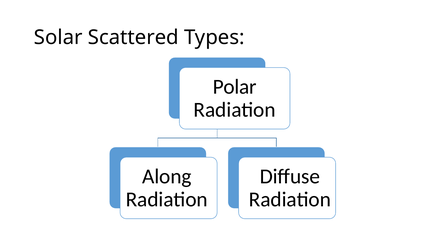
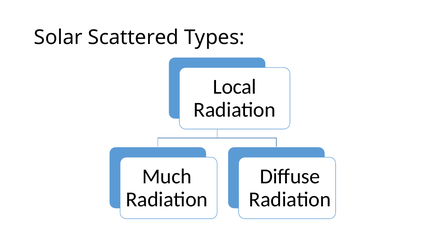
Polar: Polar -> Local
Along: Along -> Much
